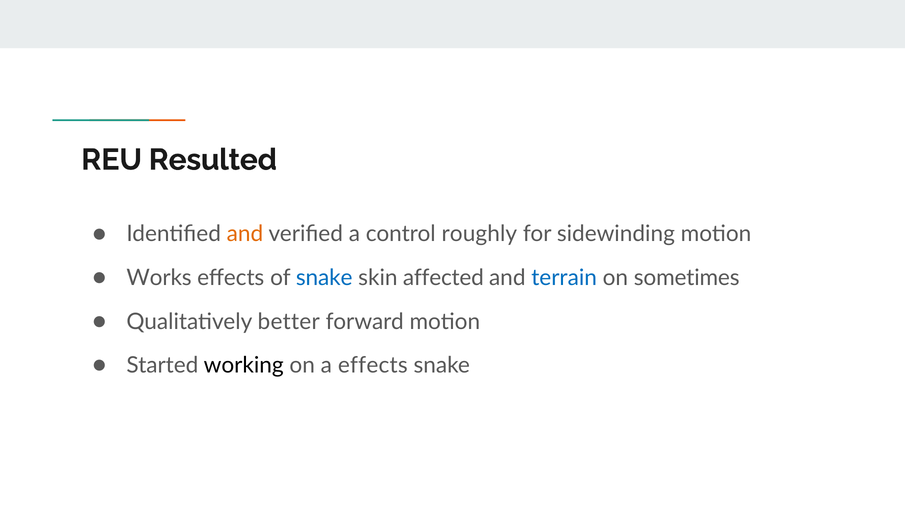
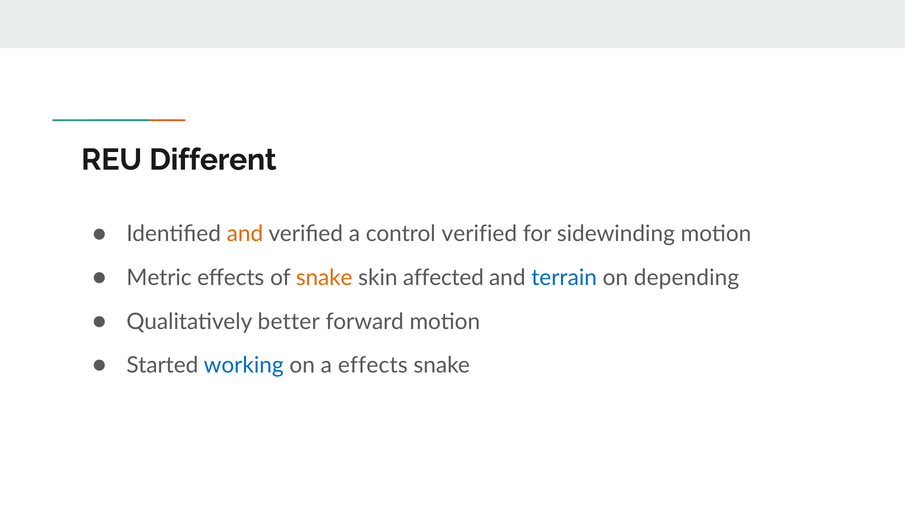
Resulted: Resulted -> Different
control roughly: roughly -> verified
Works: Works -> Metric
snake at (324, 278) colour: blue -> orange
sometimes: sometimes -> depending
working colour: black -> blue
